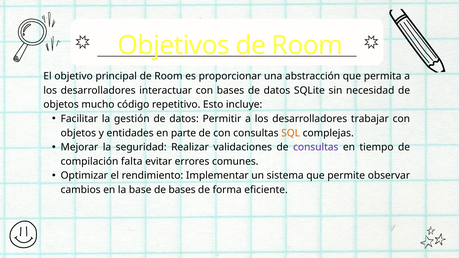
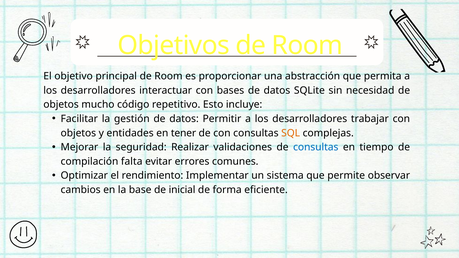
parte: parte -> tener
consultas at (316, 147) colour: purple -> blue
de bases: bases -> inicial
